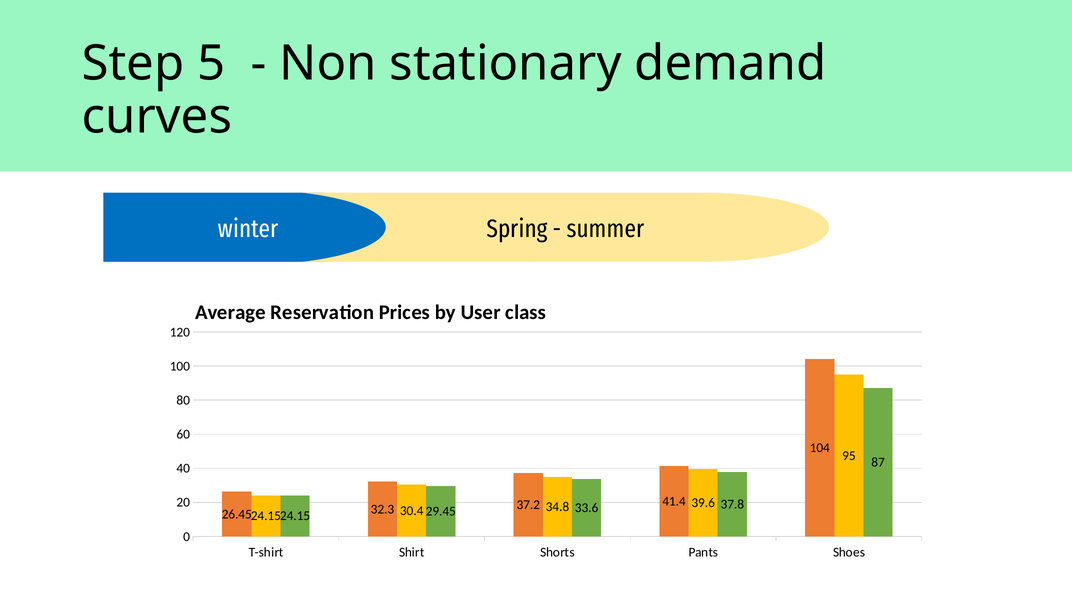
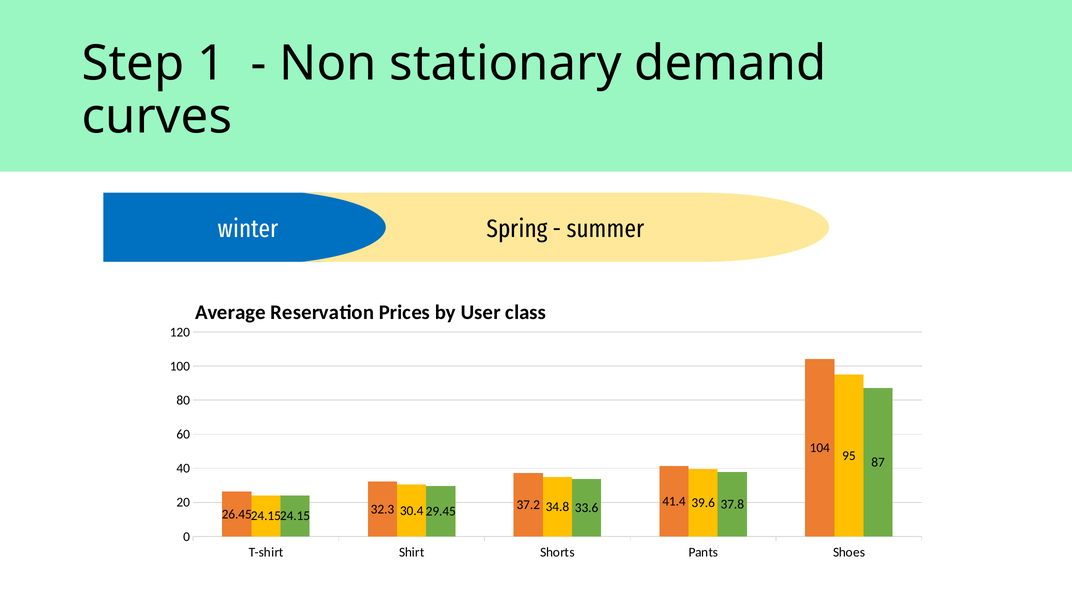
5: 5 -> 1
